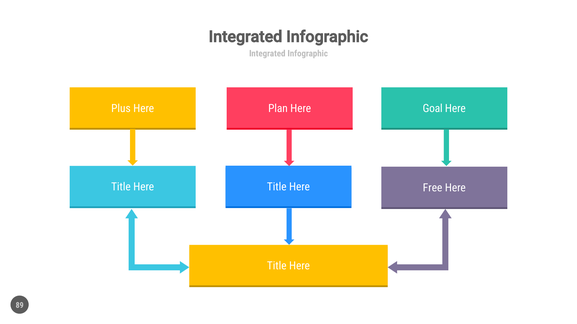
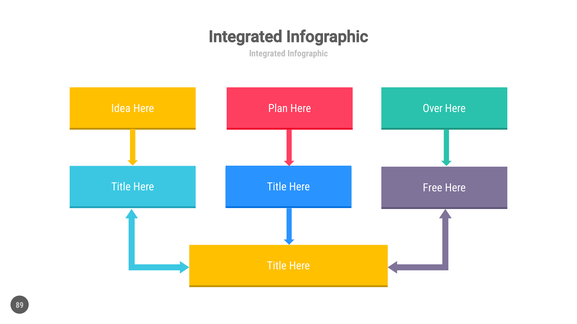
Plus: Plus -> Idea
Goal: Goal -> Over
